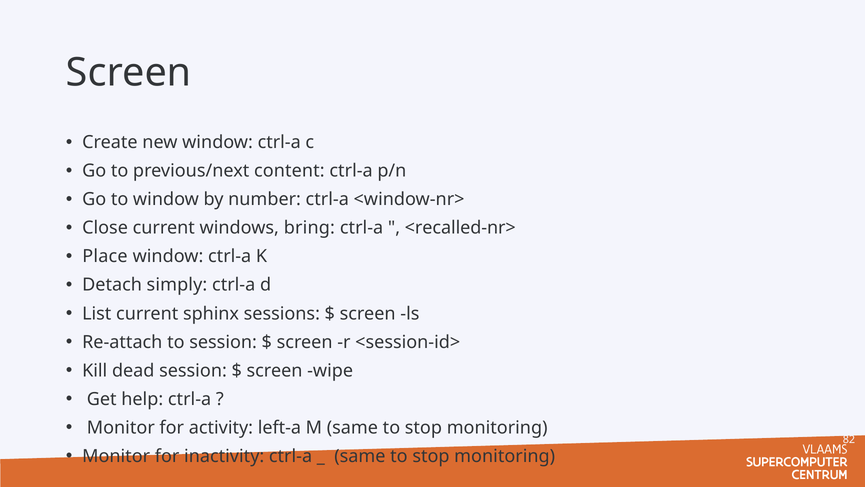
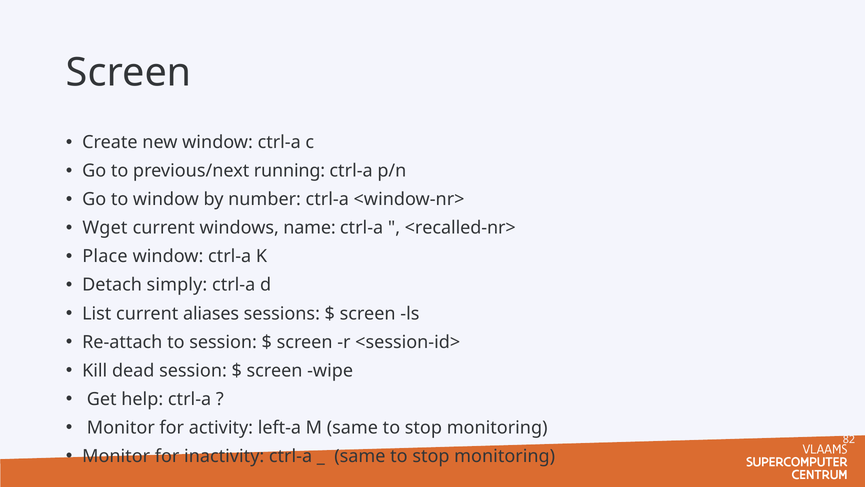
content: content -> running
Close: Close -> Wget
bring: bring -> name
sphinx: sphinx -> aliases
